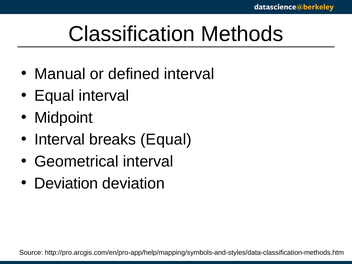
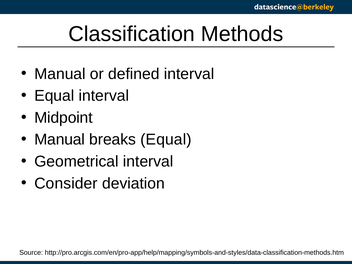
Interval at (60, 140): Interval -> Manual
Deviation at (66, 183): Deviation -> Consider
